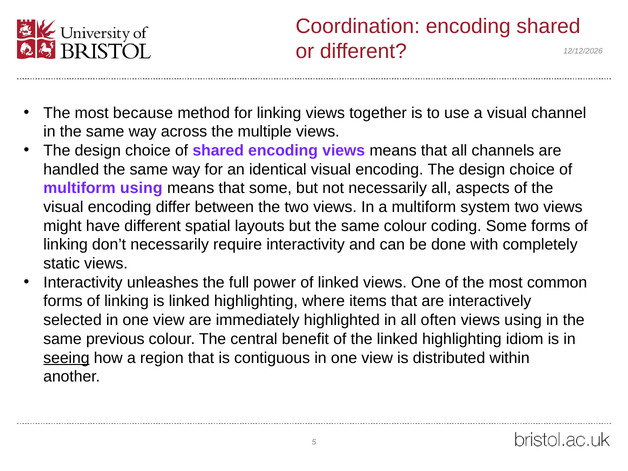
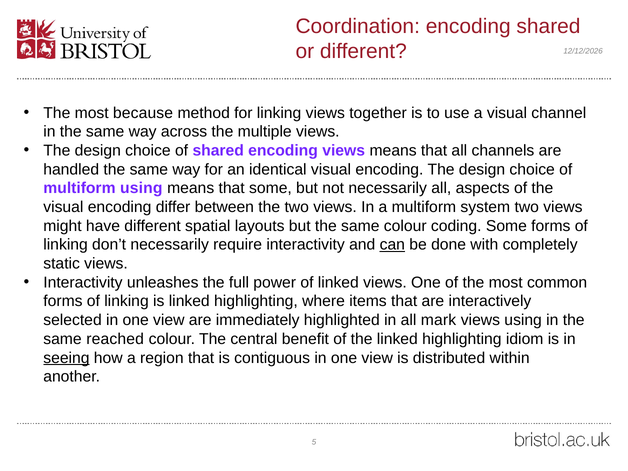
can underline: none -> present
often: often -> mark
previous: previous -> reached
